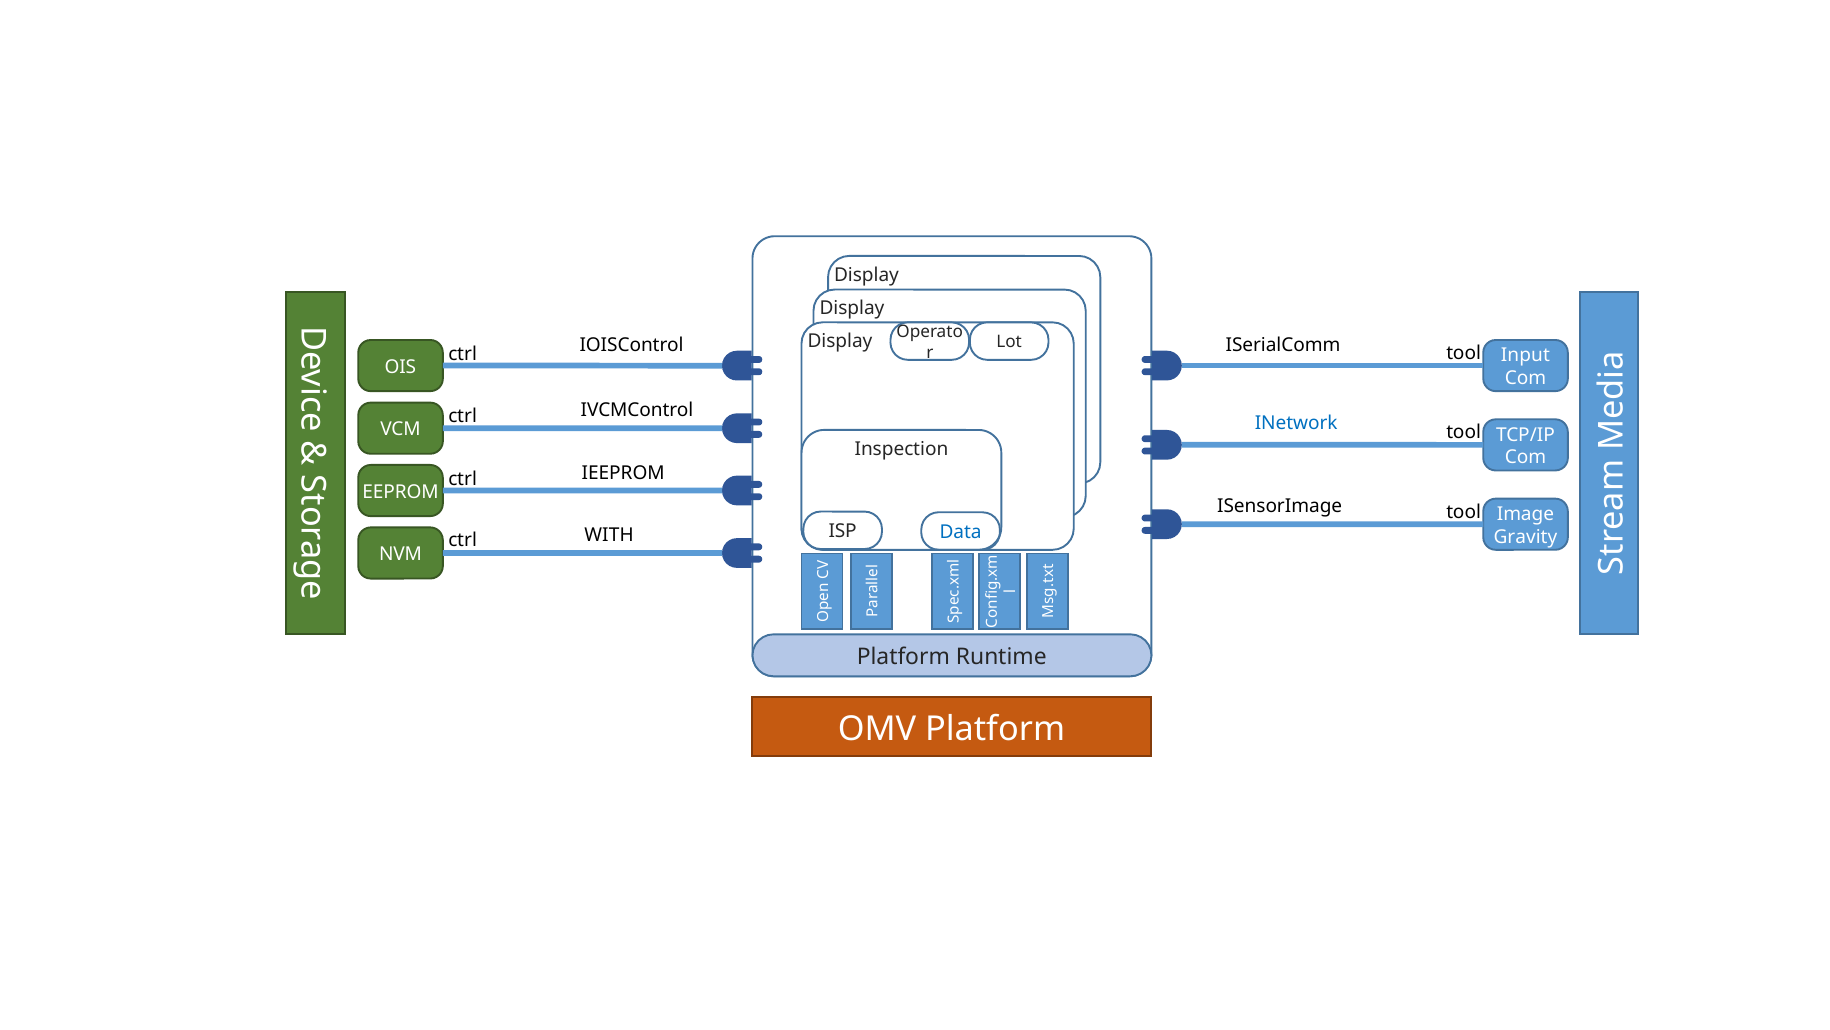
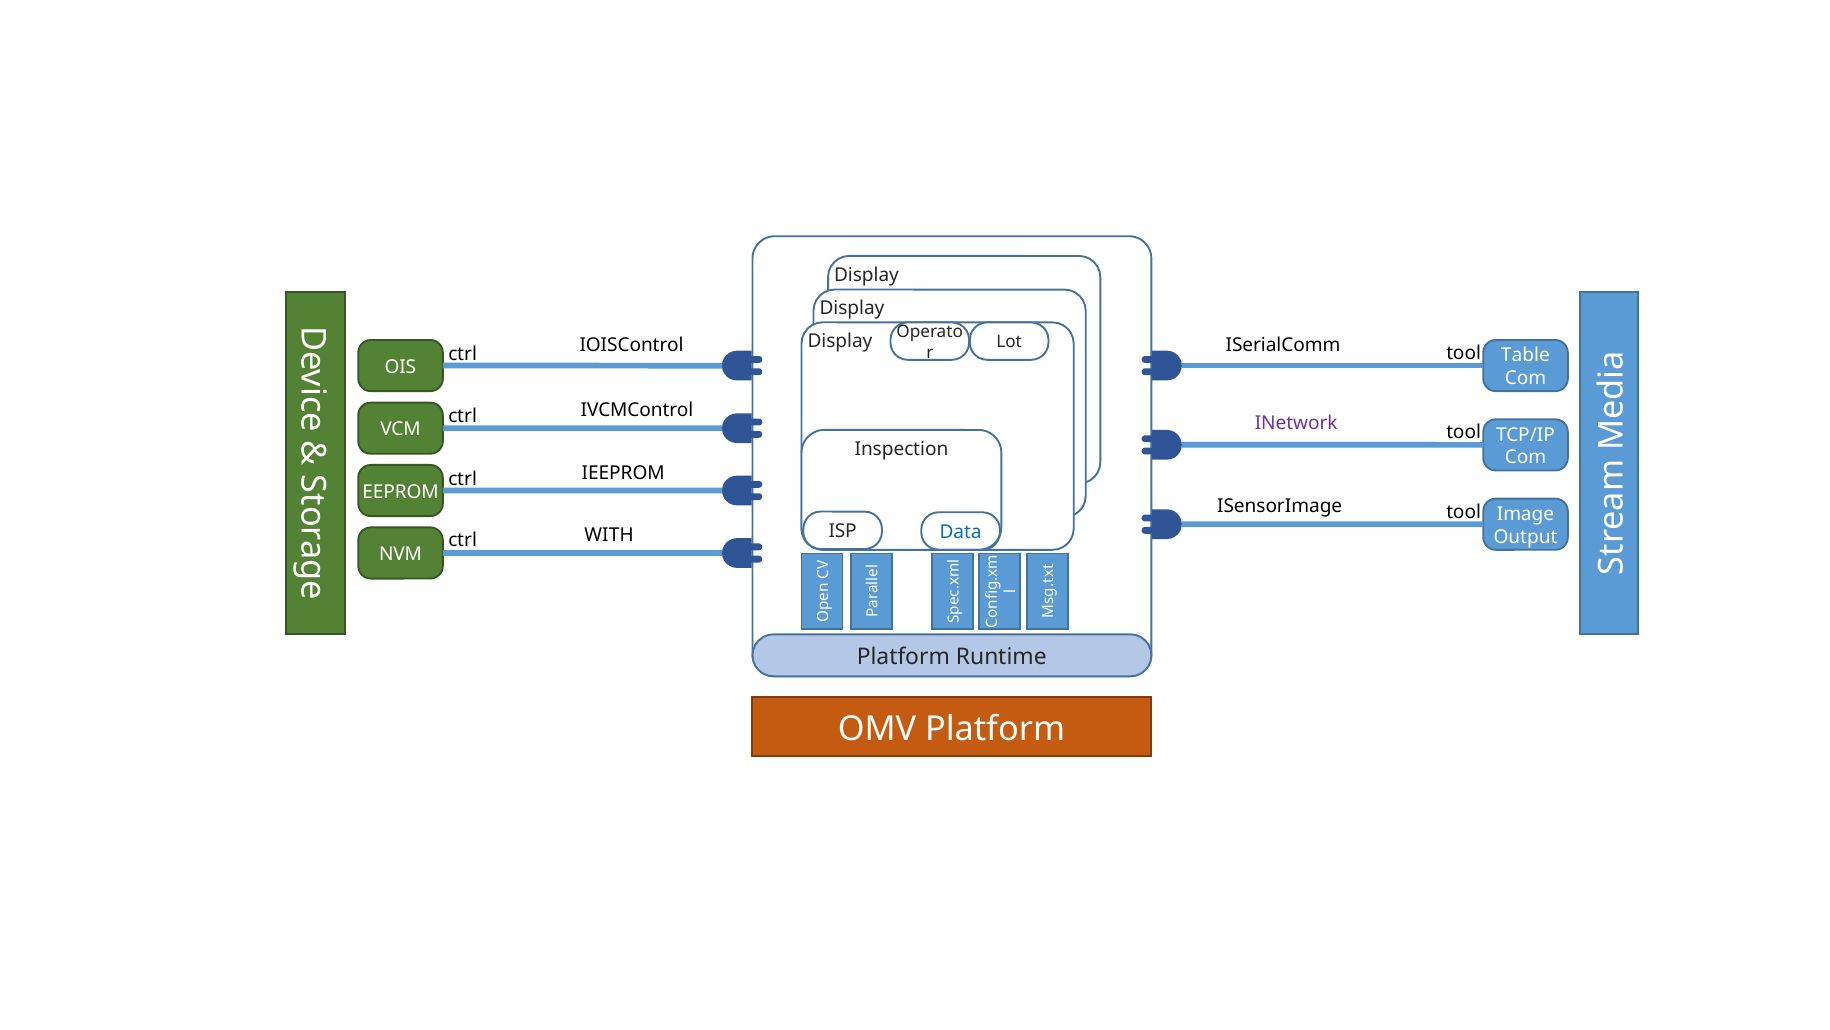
Input: Input -> Table
INetwork colour: blue -> purple
Gravity: Gravity -> Output
